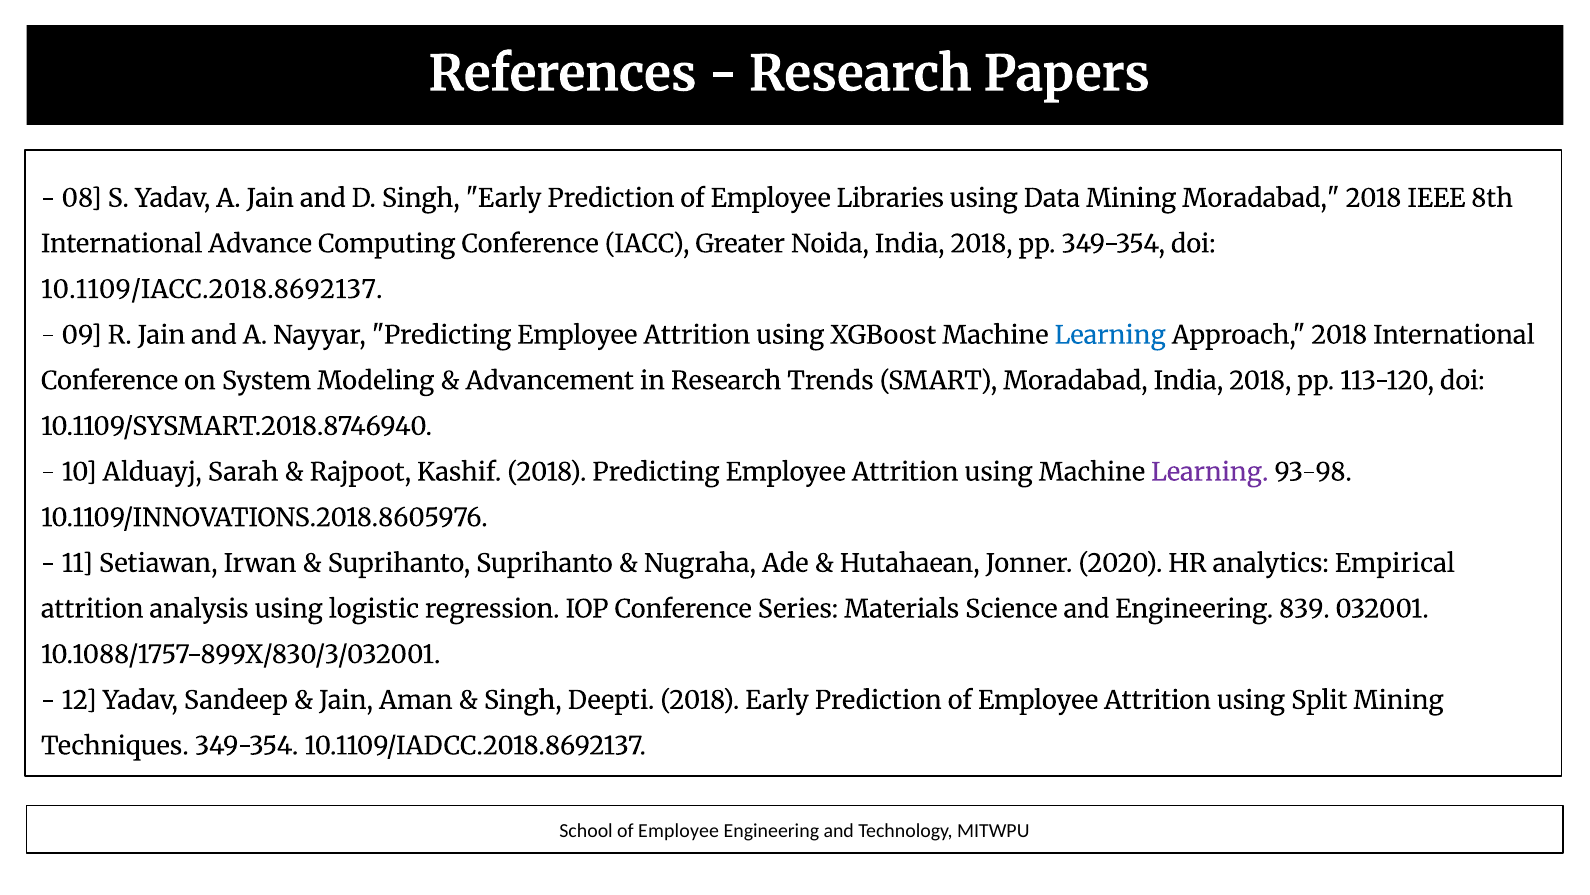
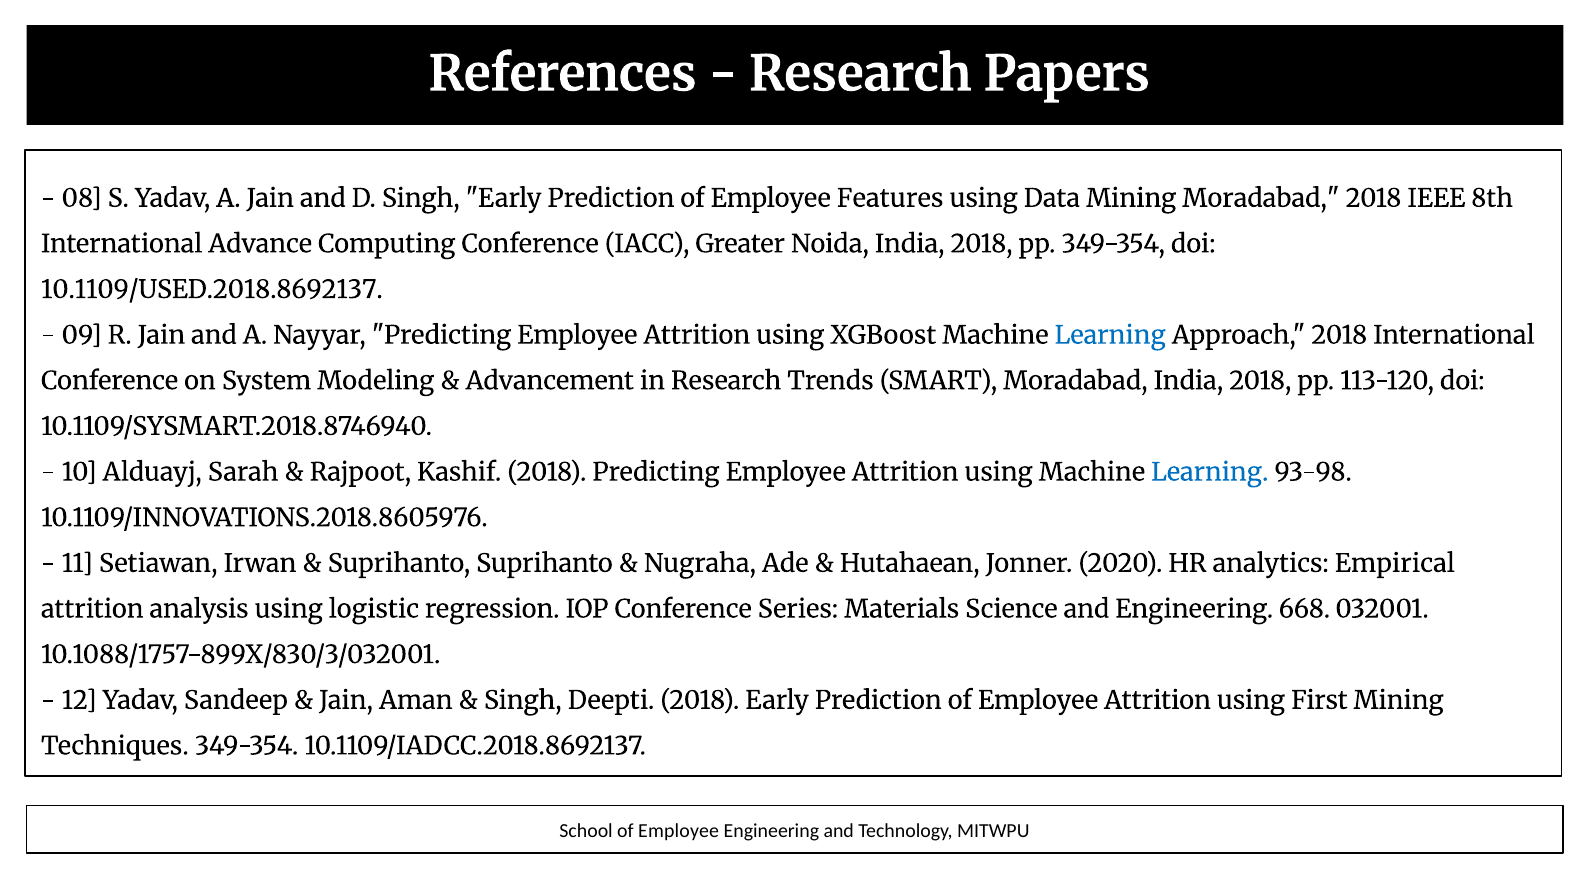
Libraries: Libraries -> Features
10.1109/IACC.2018.8692137: 10.1109/IACC.2018.8692137 -> 10.1109/USED.2018.8692137
Learning at (1210, 472) colour: purple -> blue
839: 839 -> 668
Split: Split -> First
